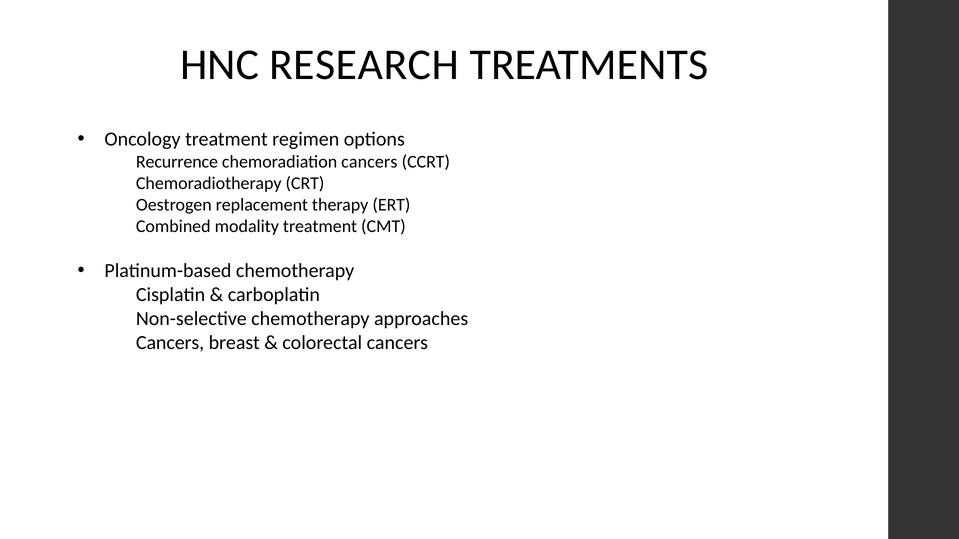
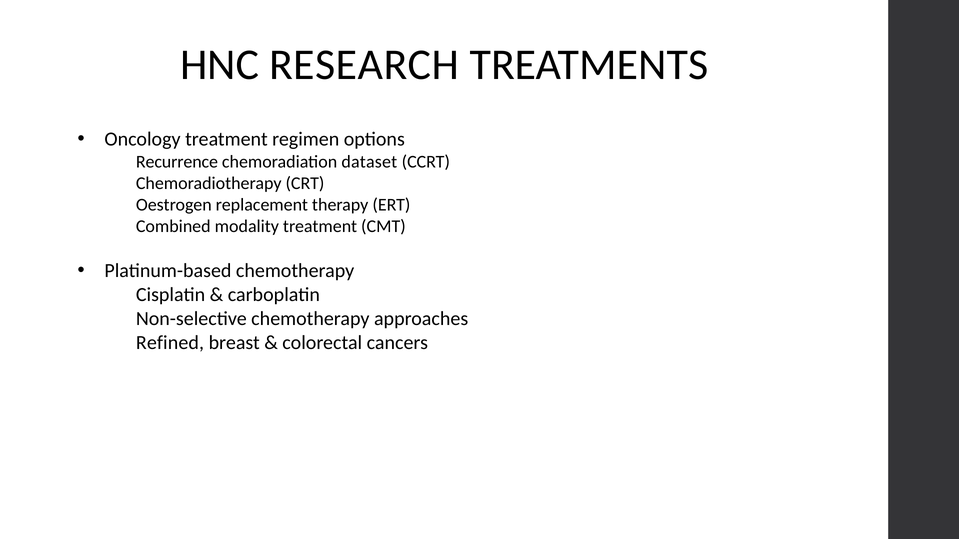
chemoradiation cancers: cancers -> dataset
Cancers at (170, 343): Cancers -> Refined
